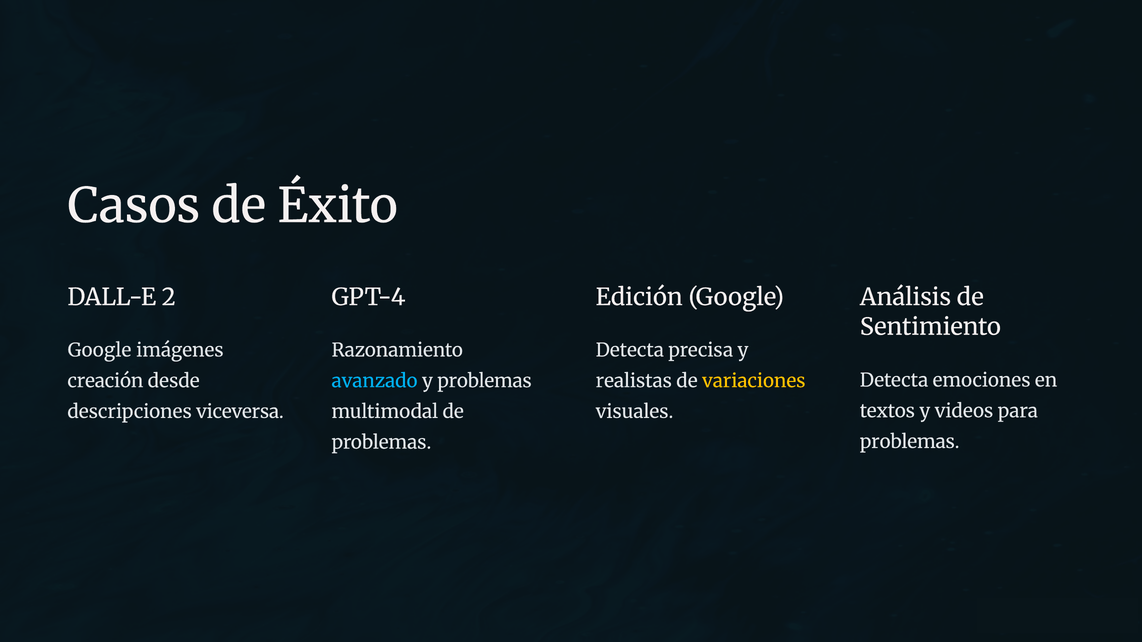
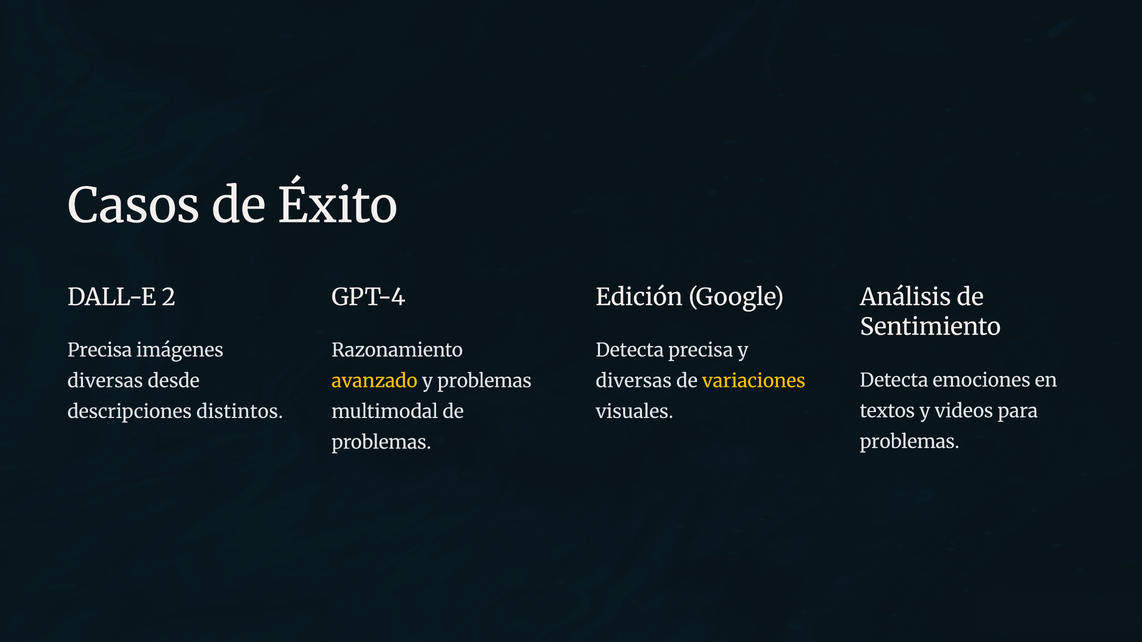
Google at (100, 351): Google -> Precisa
creación at (105, 381): creación -> diversas
avanzado colour: light blue -> yellow
realistas at (634, 381): realistas -> diversas
viceversa: viceversa -> distintos
